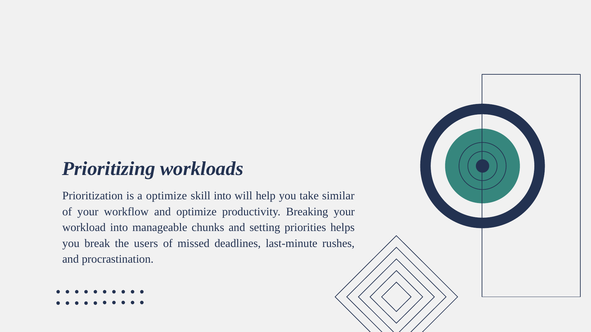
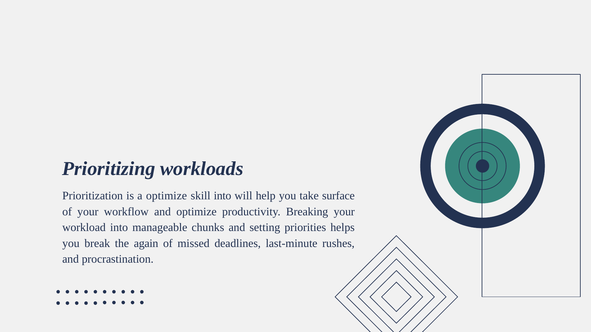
similar: similar -> surface
users: users -> again
